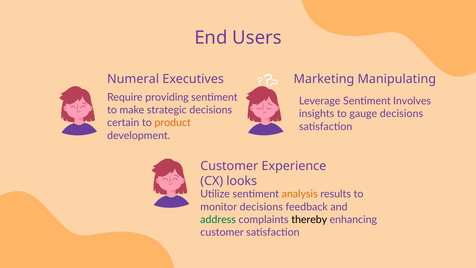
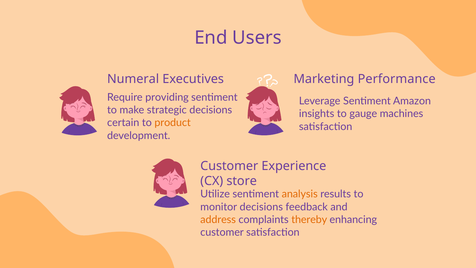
Manipulating: Manipulating -> Performance
Involves: Involves -> Amazon
gauge decisions: decisions -> machines
looks: looks -> store
address colour: green -> orange
thereby colour: black -> orange
